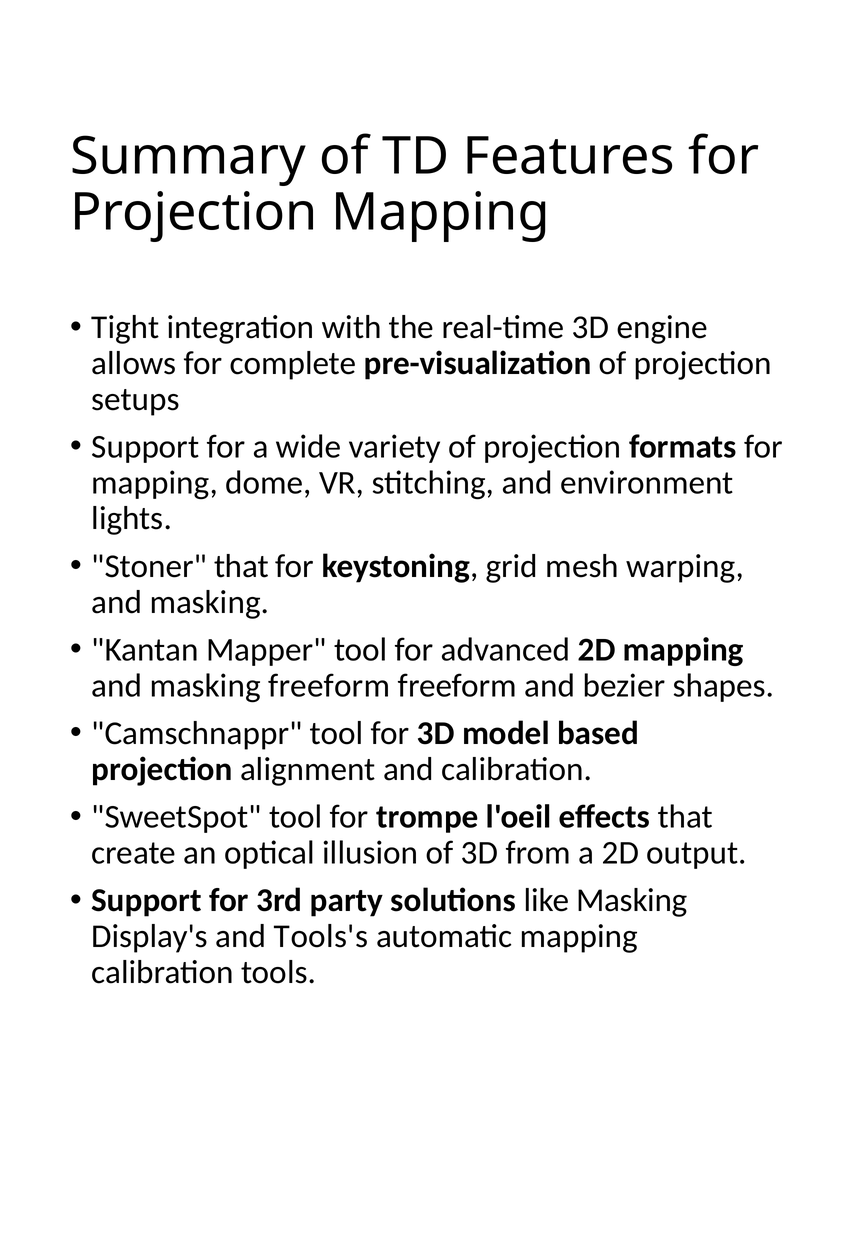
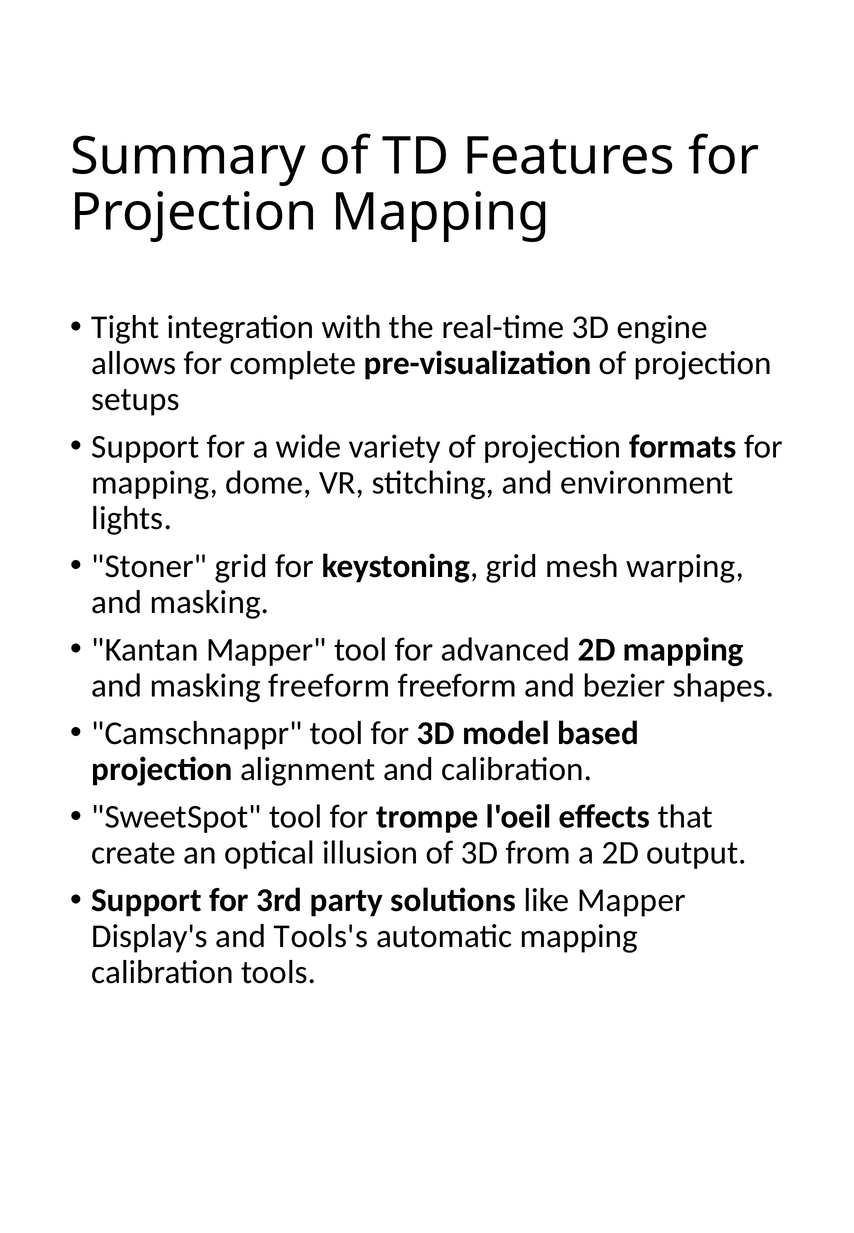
Stoner that: that -> grid
like Masking: Masking -> Mapper
